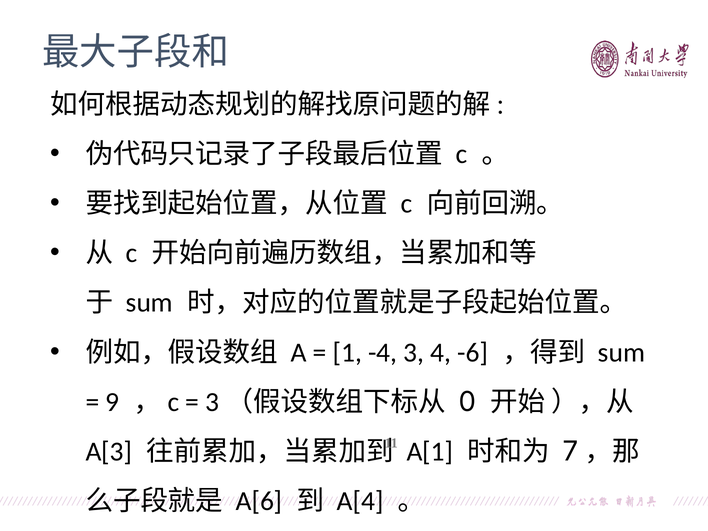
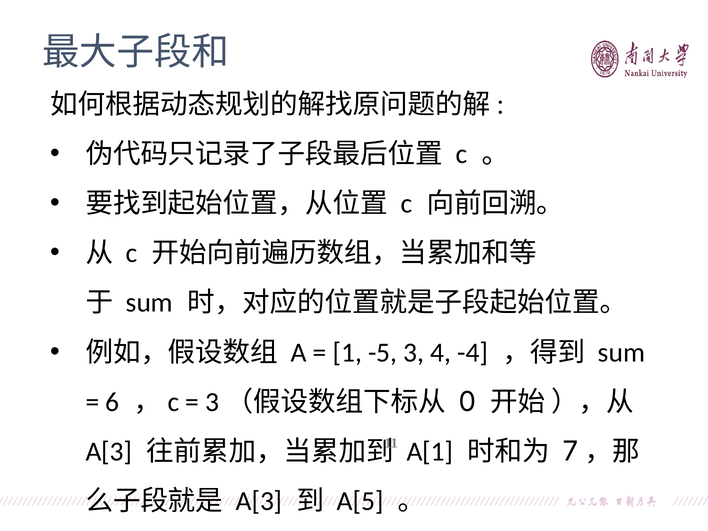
-4: -4 -> -5
-6: -6 -> -4
9: 9 -> 6
A[6 at (259, 501): A[6 -> A[3
A[4: A[4 -> A[5
